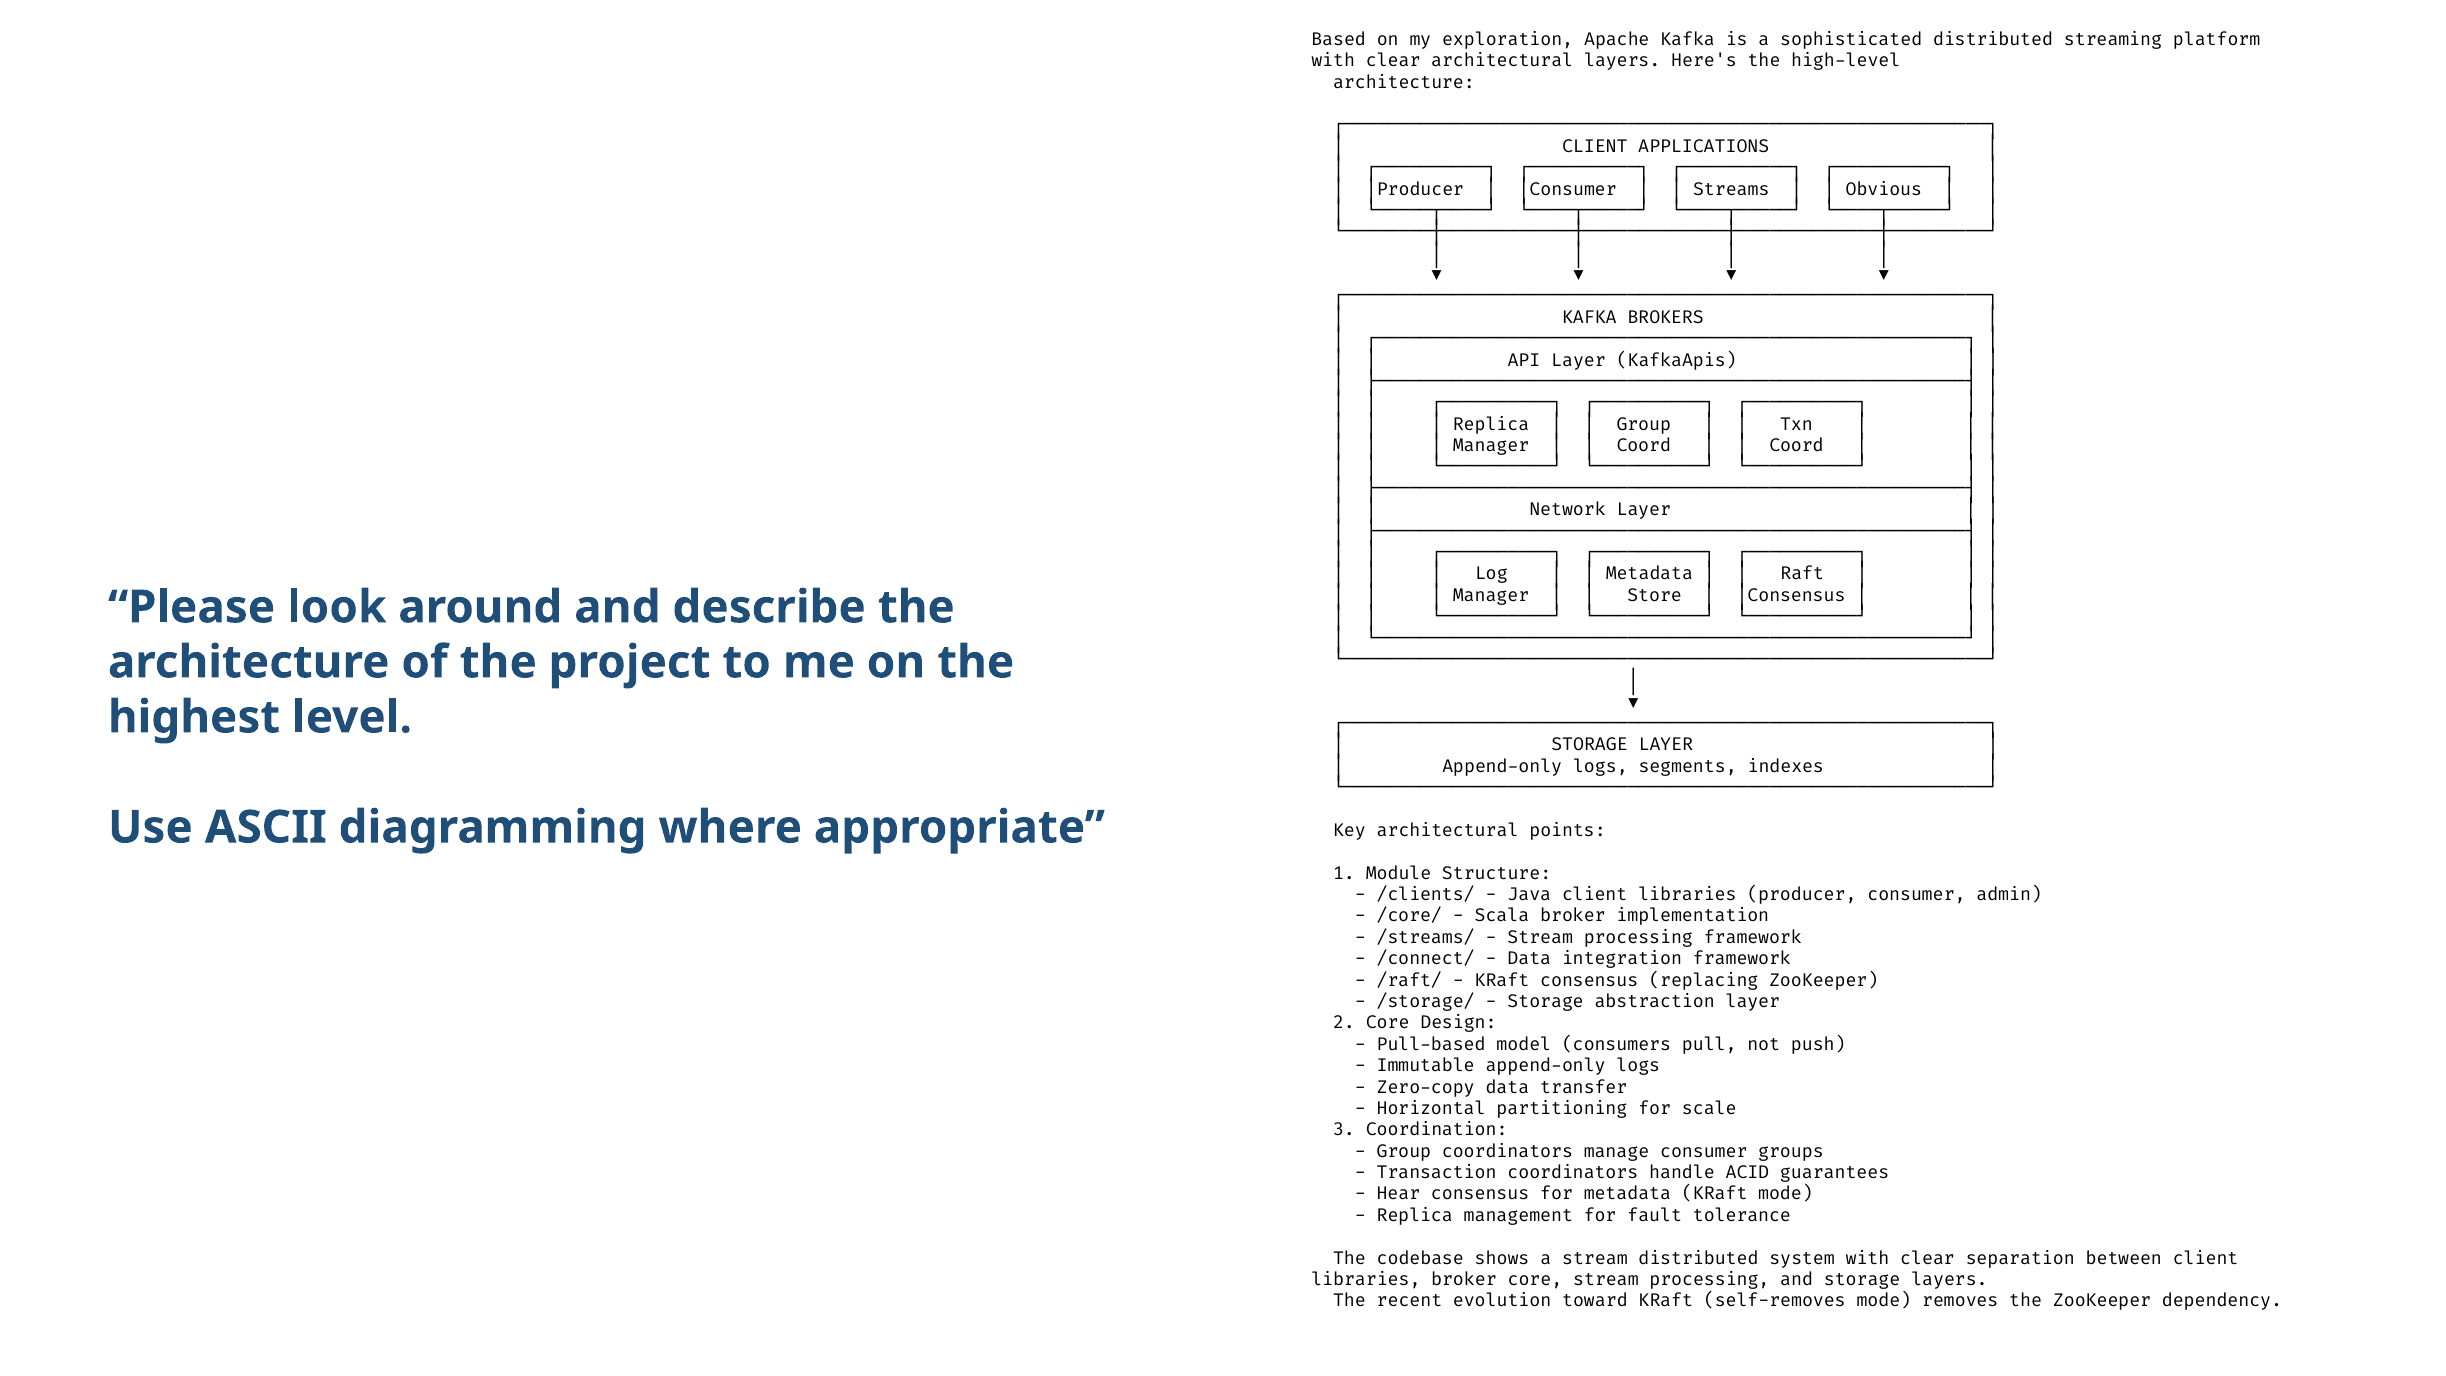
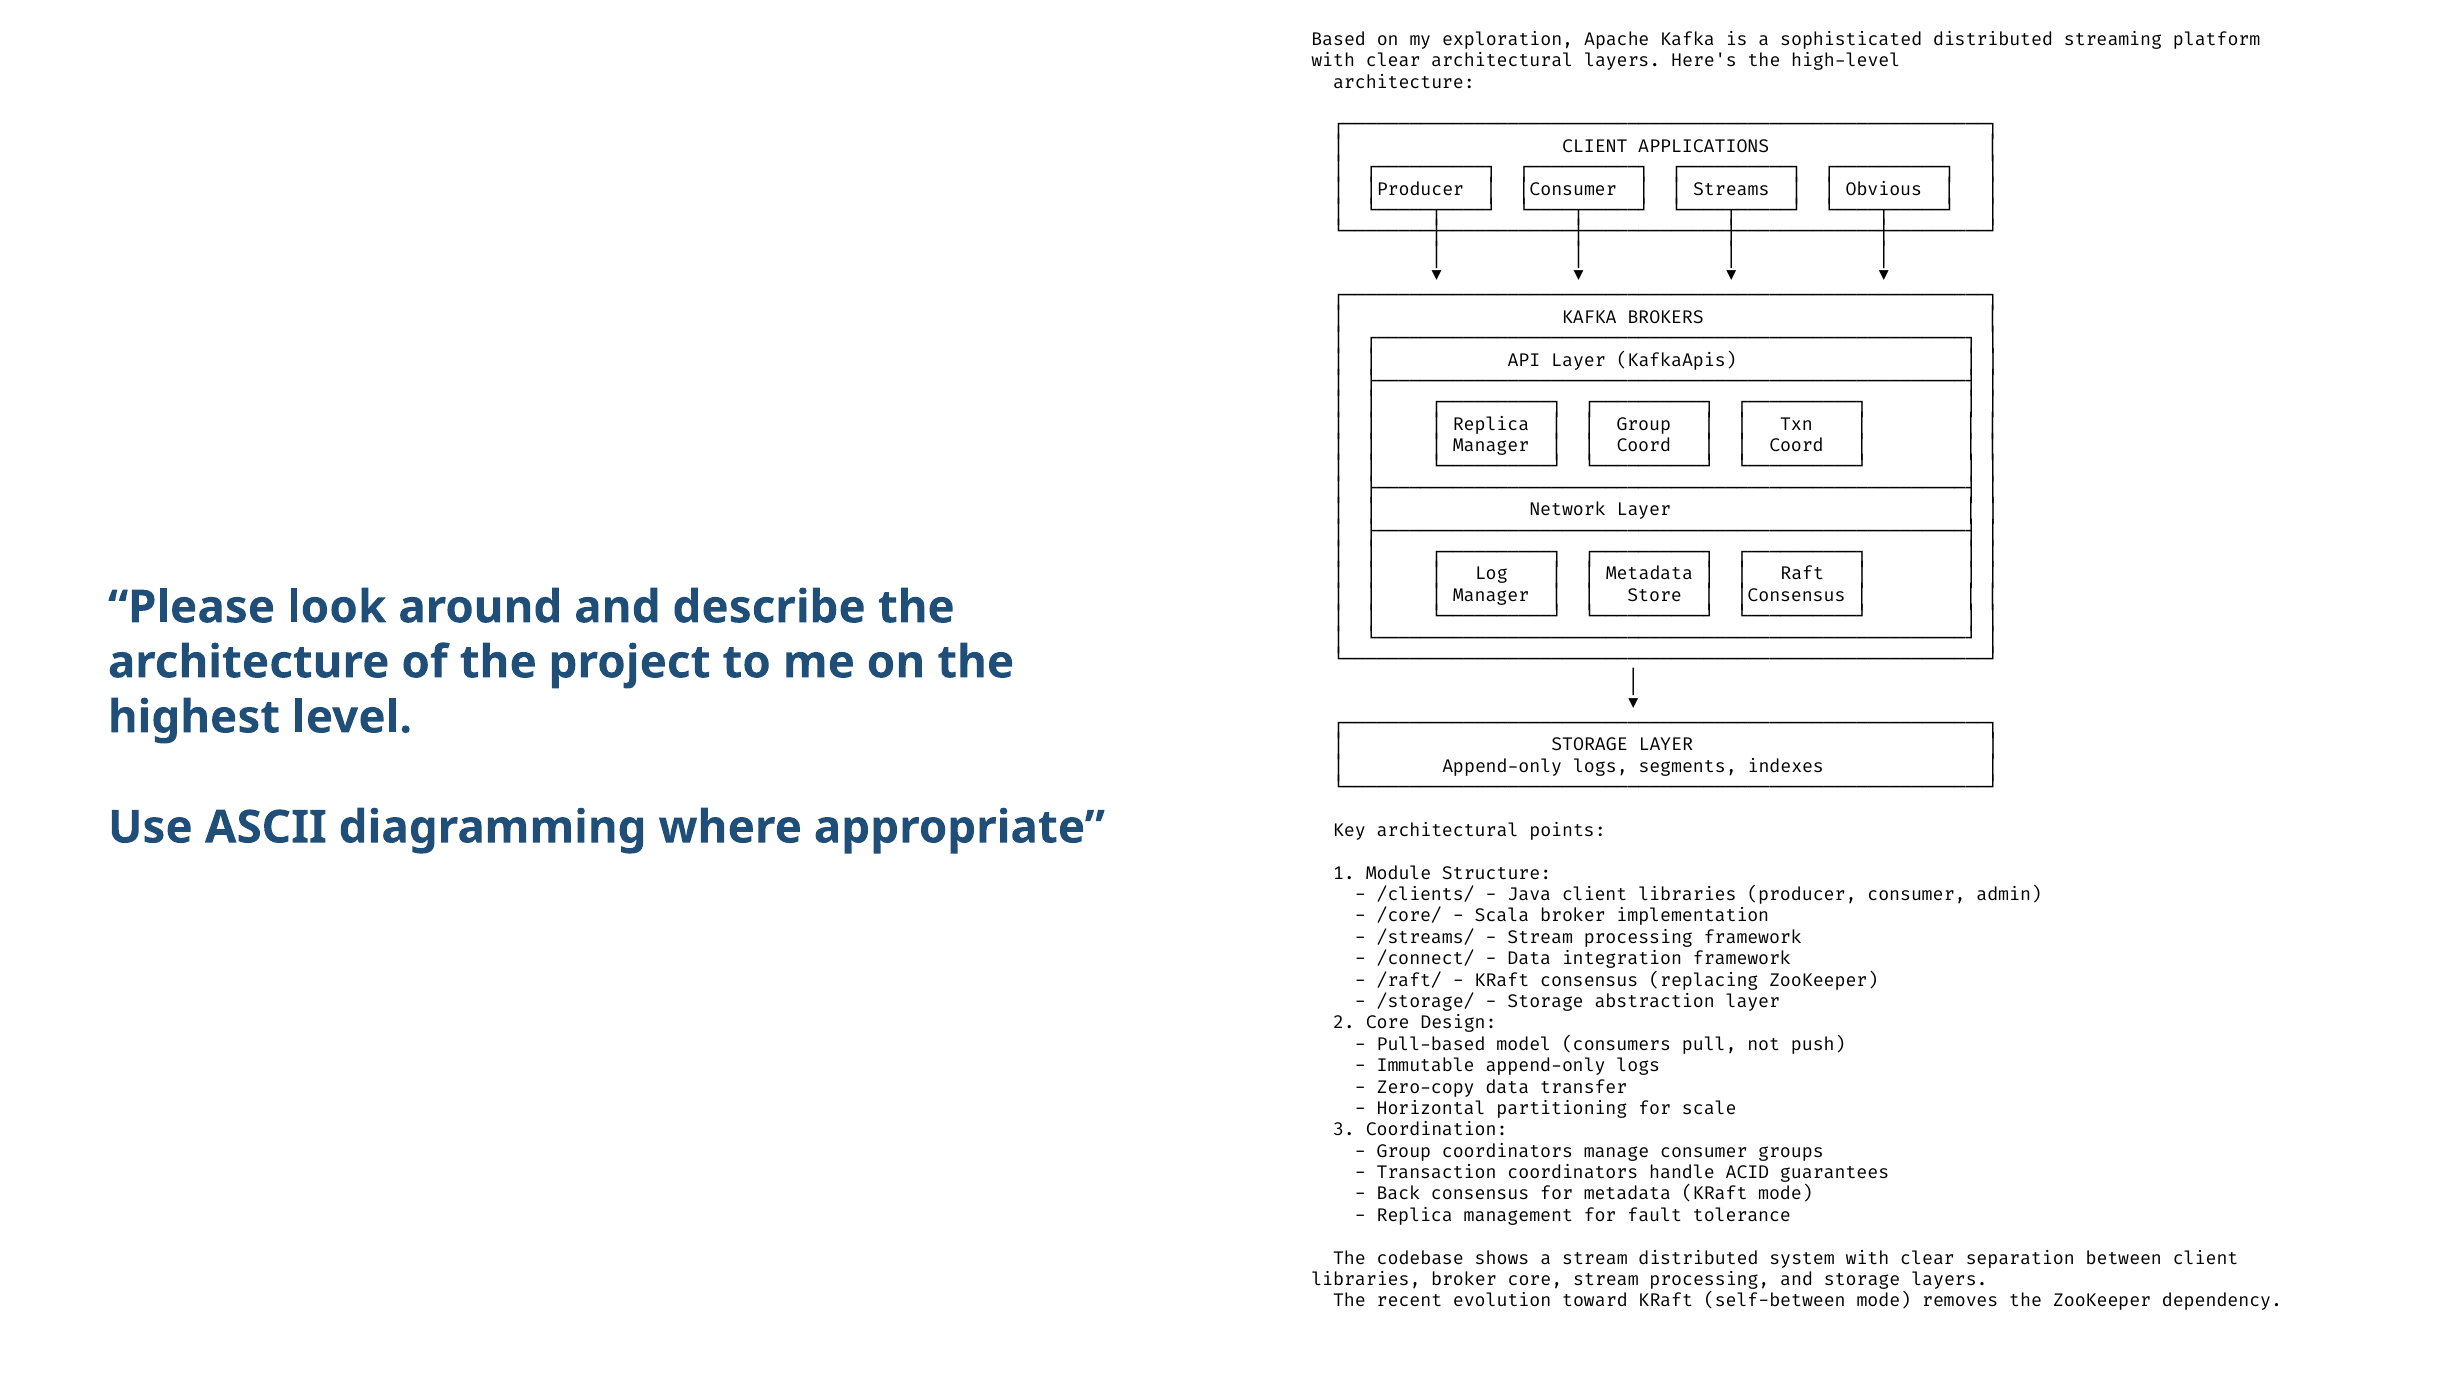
Hear: Hear -> Back
self-removes: self-removes -> self-between
